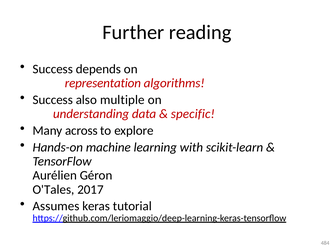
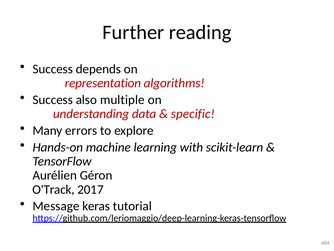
across: across -> errors
O'Tales: O'Tales -> O'Track
Assumes: Assumes -> Message
